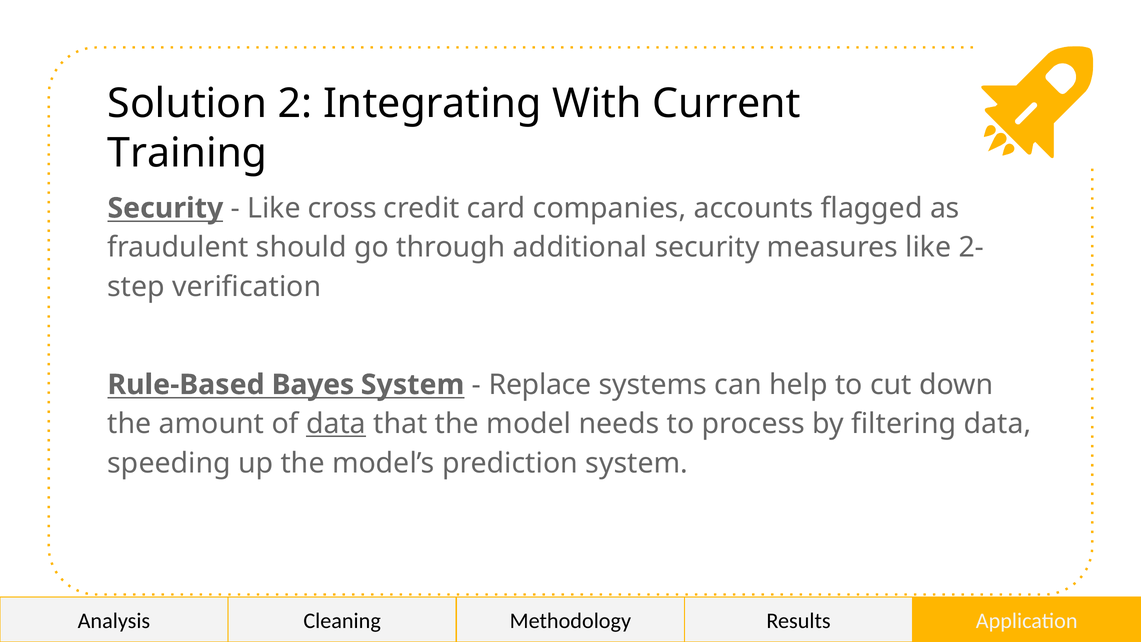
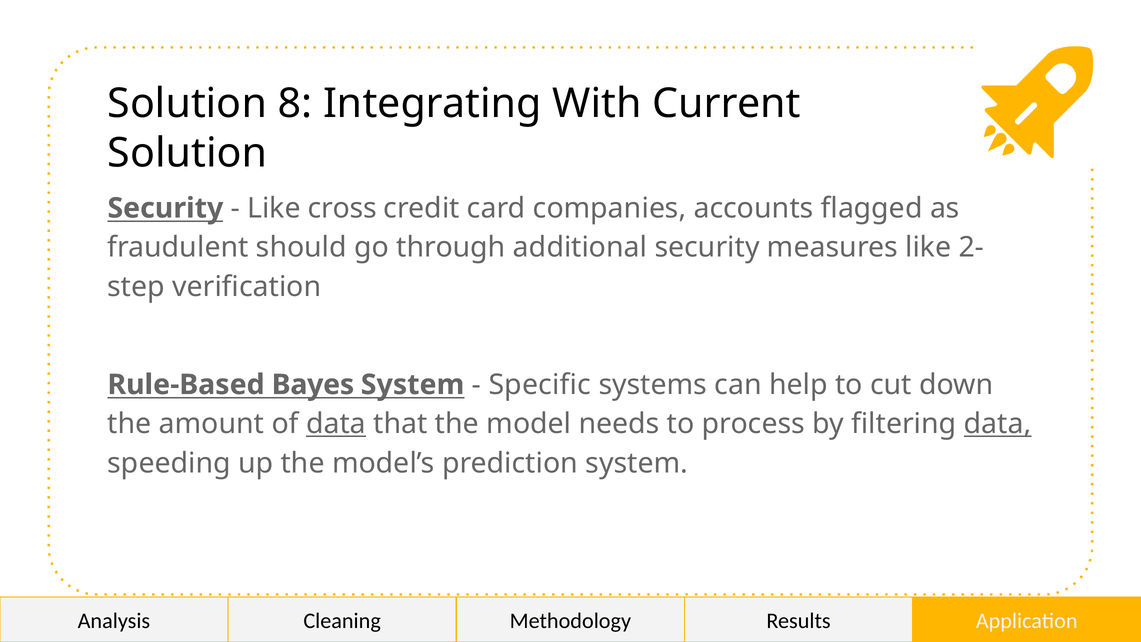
2: 2 -> 8
Training at (187, 153): Training -> Solution
Replace: Replace -> Specific
data at (998, 424) underline: none -> present
